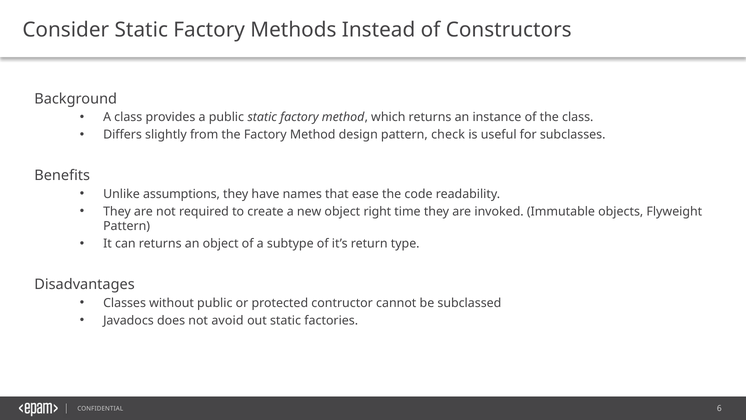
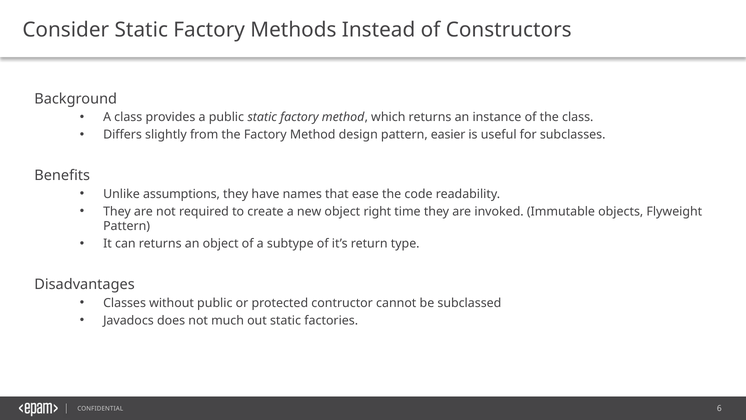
check: check -> easier
avoid: avoid -> much
